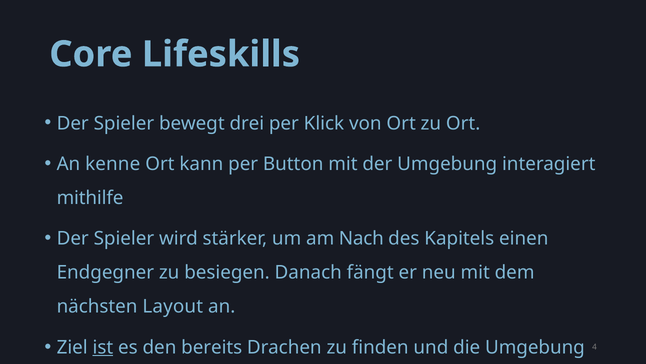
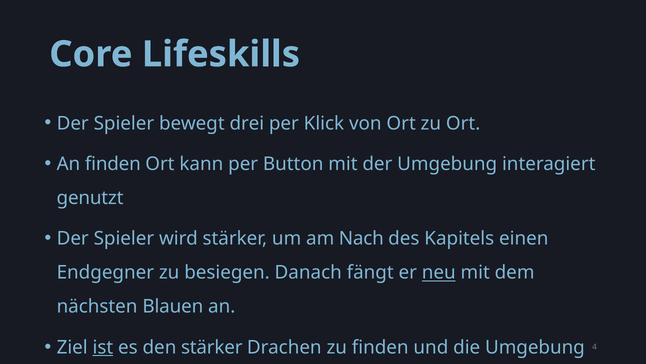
An kenne: kenne -> finden
mithilfe: mithilfe -> genutzt
neu underline: none -> present
Layout: Layout -> Blauen
den bereits: bereits -> stärker
